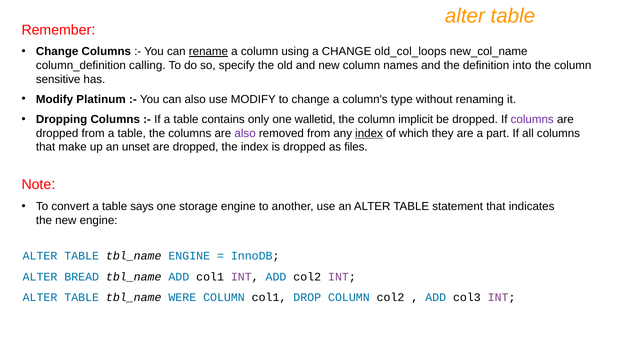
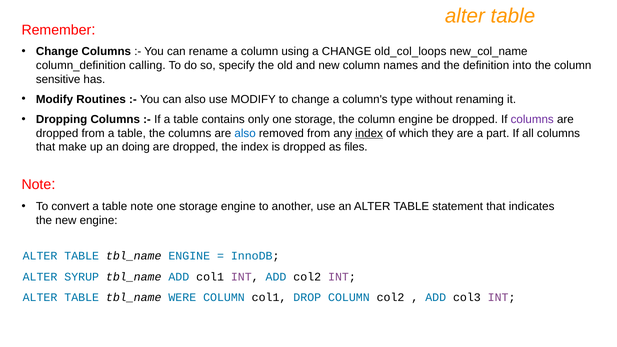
rename underline: present -> none
Platinum: Platinum -> Routines
only one walletid: walletid -> storage
column implicit: implicit -> engine
also at (245, 133) colour: purple -> blue
unset: unset -> doing
table says: says -> note
BREAD: BREAD -> SYRUP
